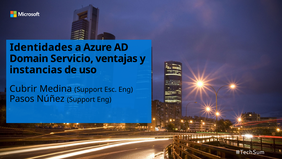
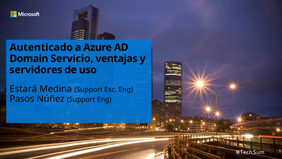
Identidades: Identidades -> Autenticado
instancias: instancias -> servidores
Cubrir: Cubrir -> Estará
